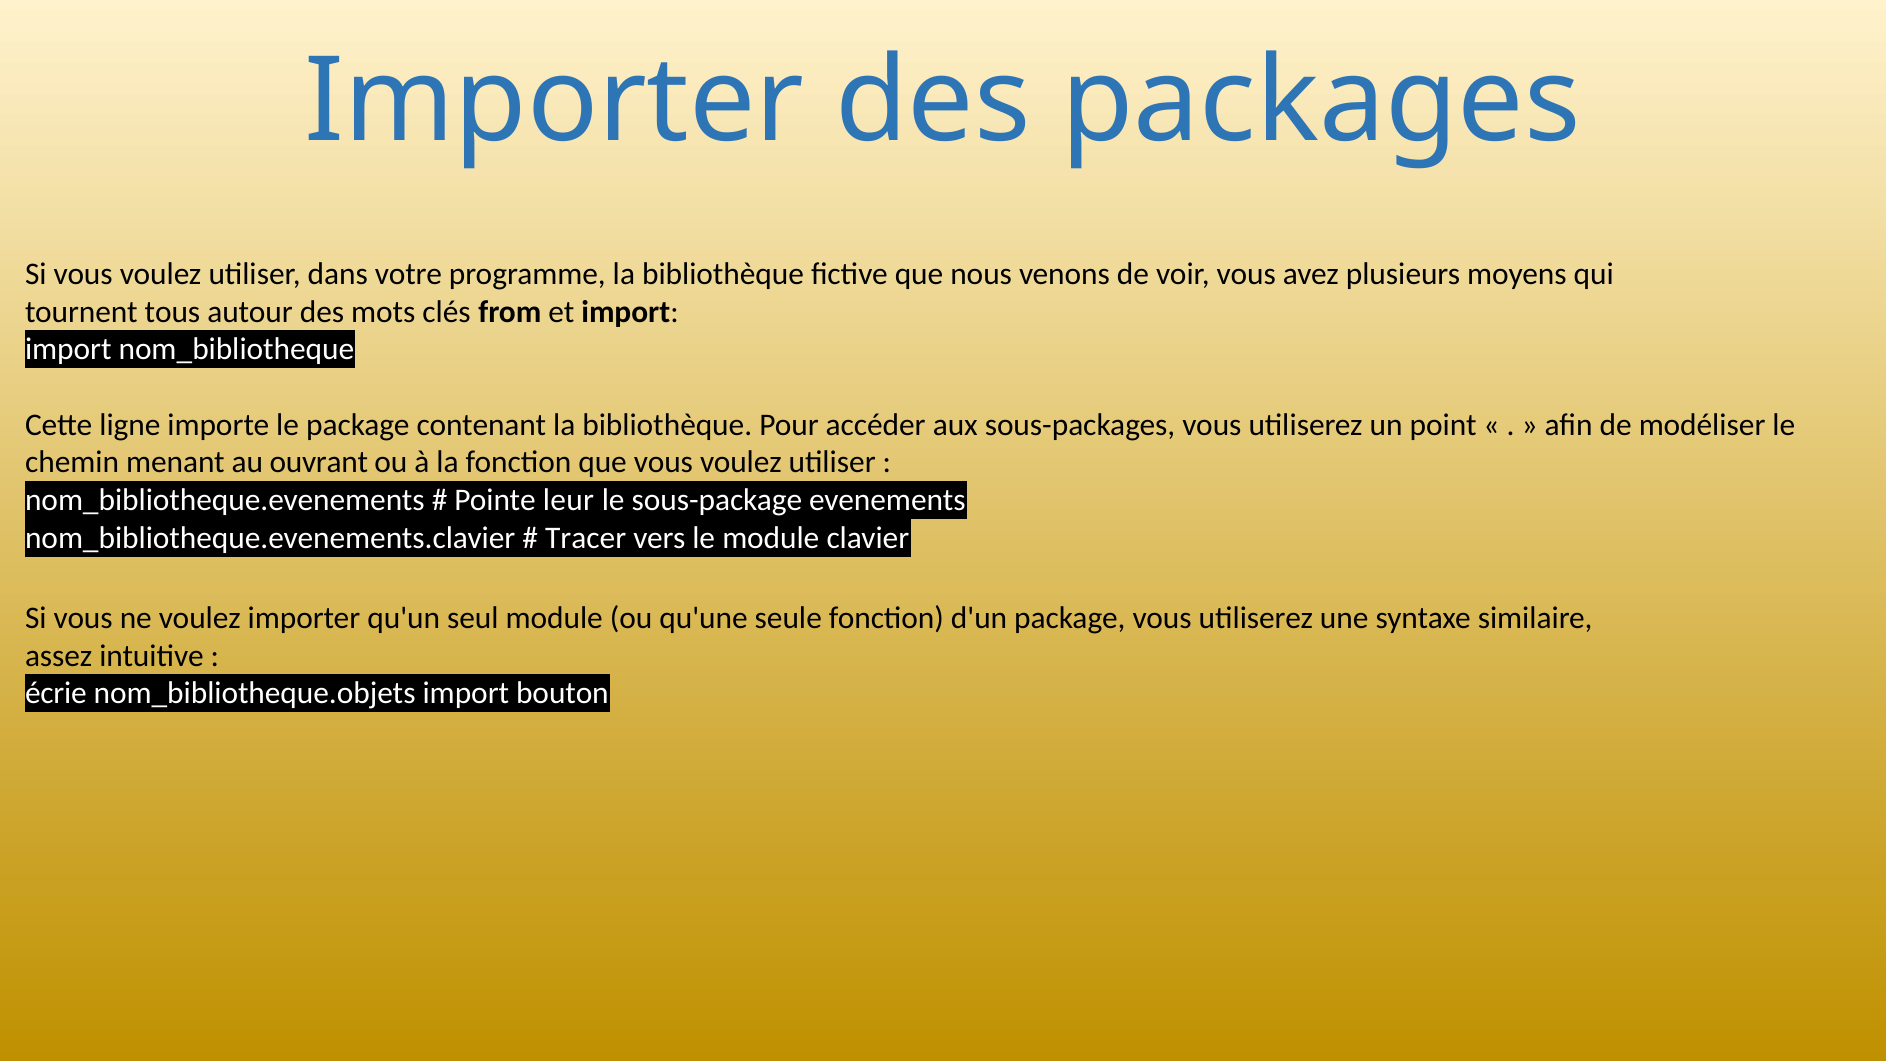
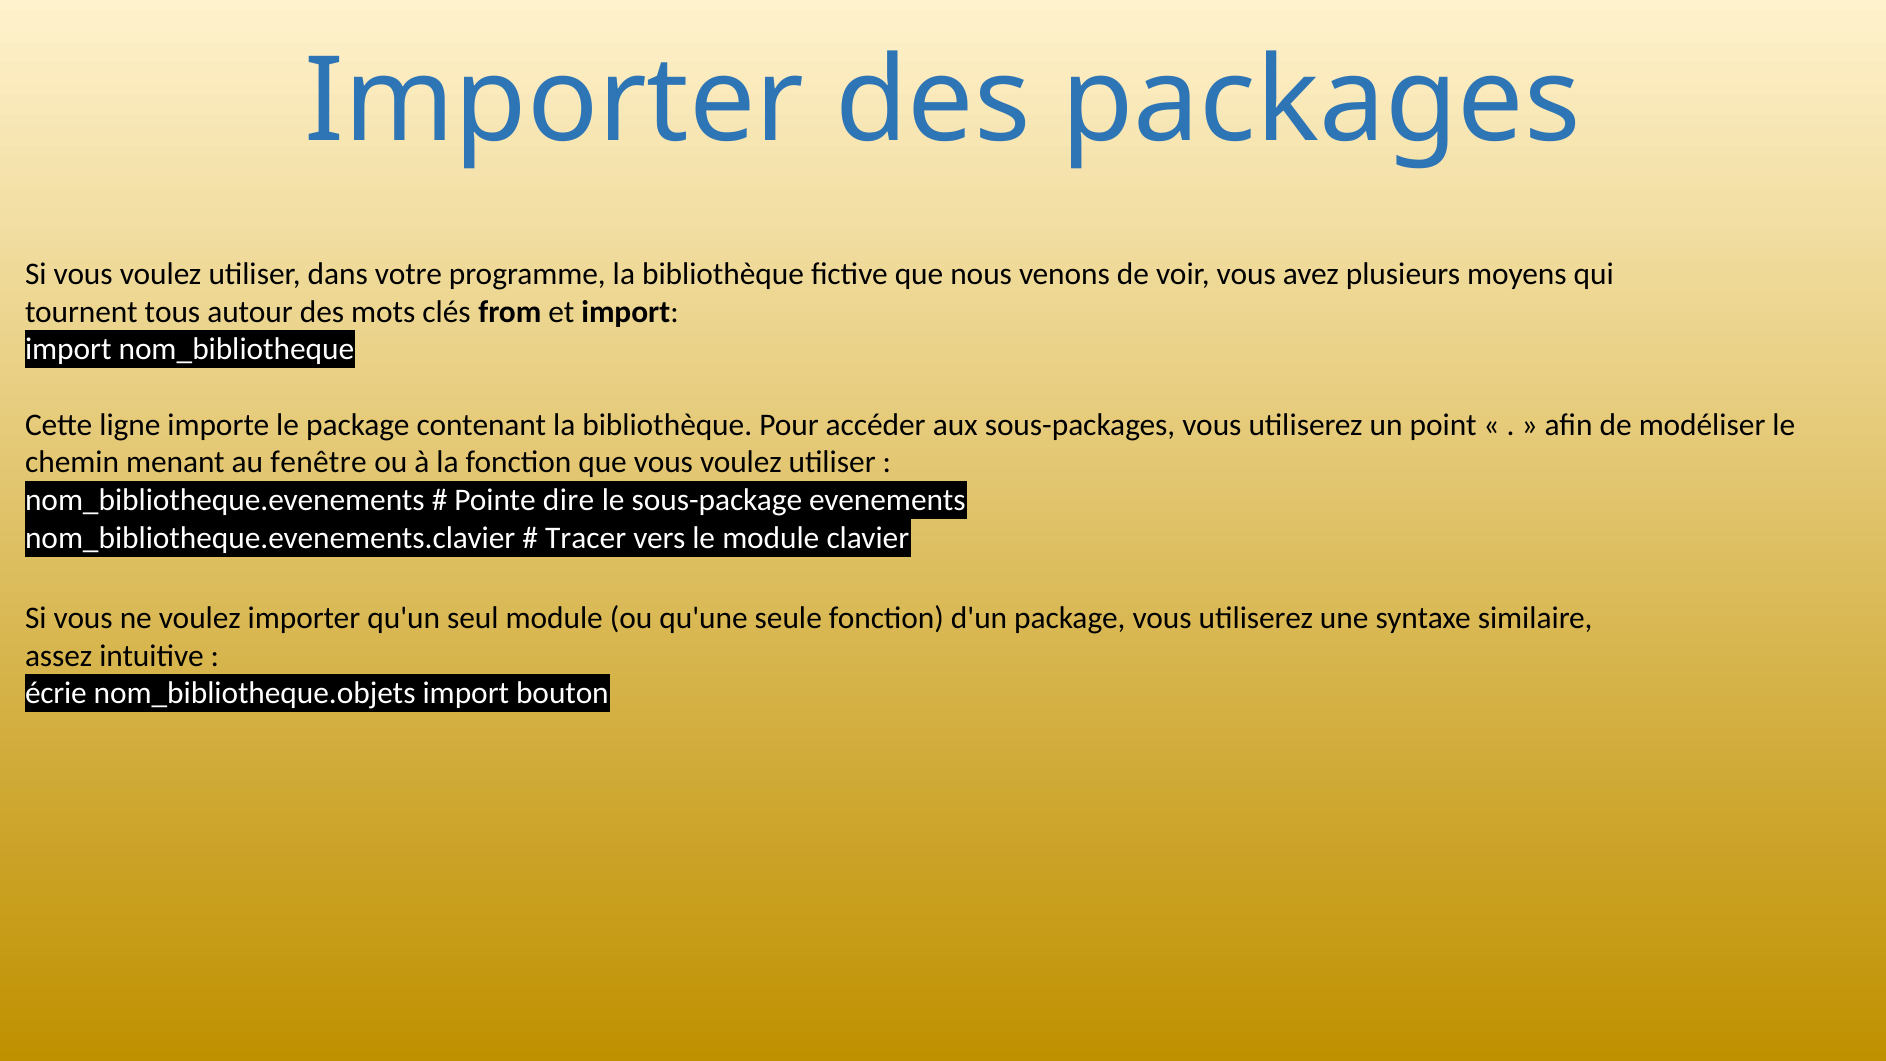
ouvrant: ouvrant -> fenêtre
leur: leur -> dire
